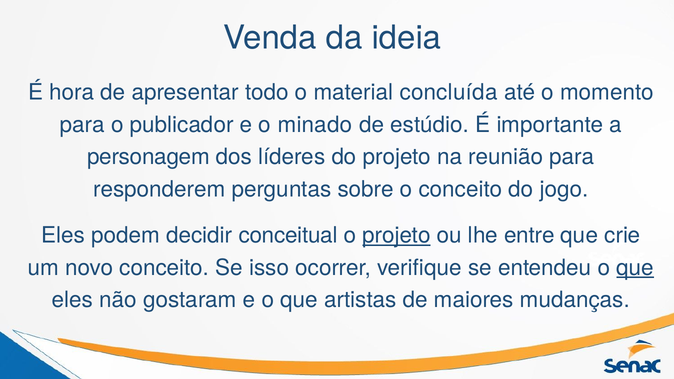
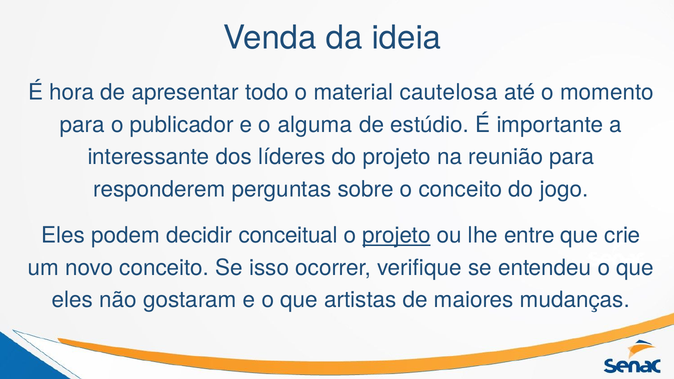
concluída: concluída -> cautelosa
minado: minado -> alguma
personagem: personagem -> interessante
que at (635, 268) underline: present -> none
